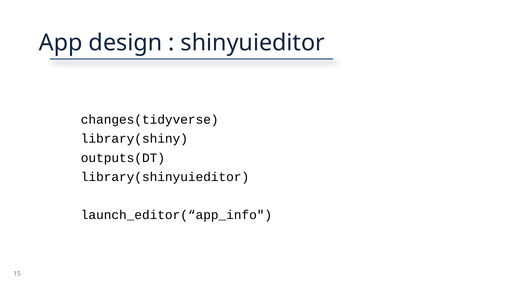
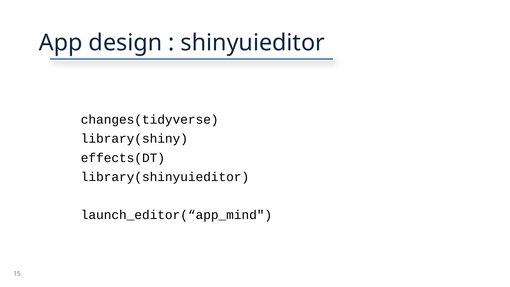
outputs(DT: outputs(DT -> effects(DT
launch_editor(“app_info: launch_editor(“app_info -> launch_editor(“app_mind
